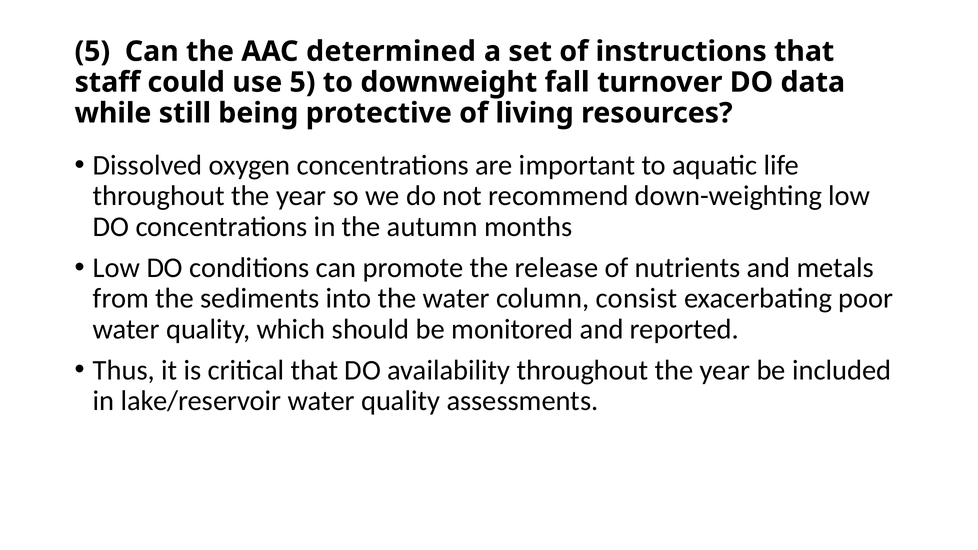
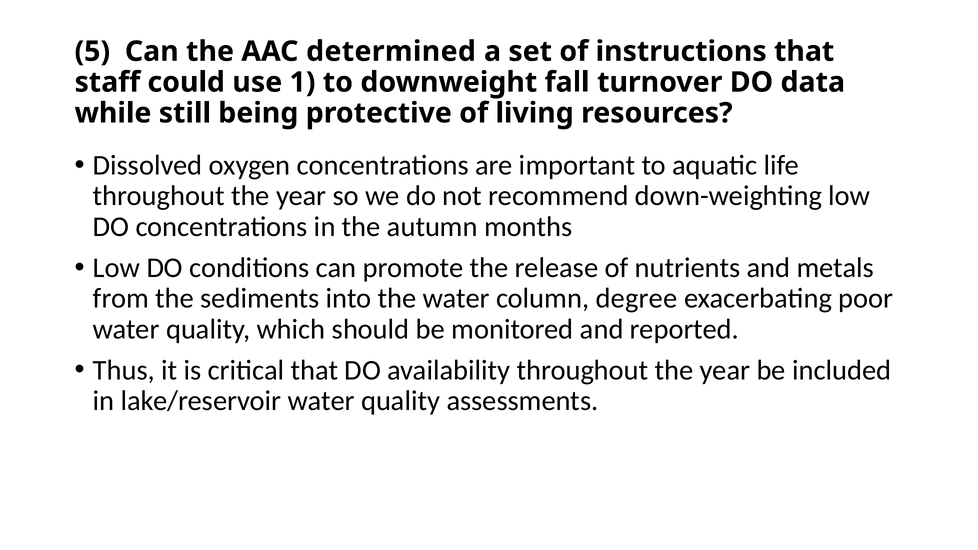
use 5: 5 -> 1
consist: consist -> degree
